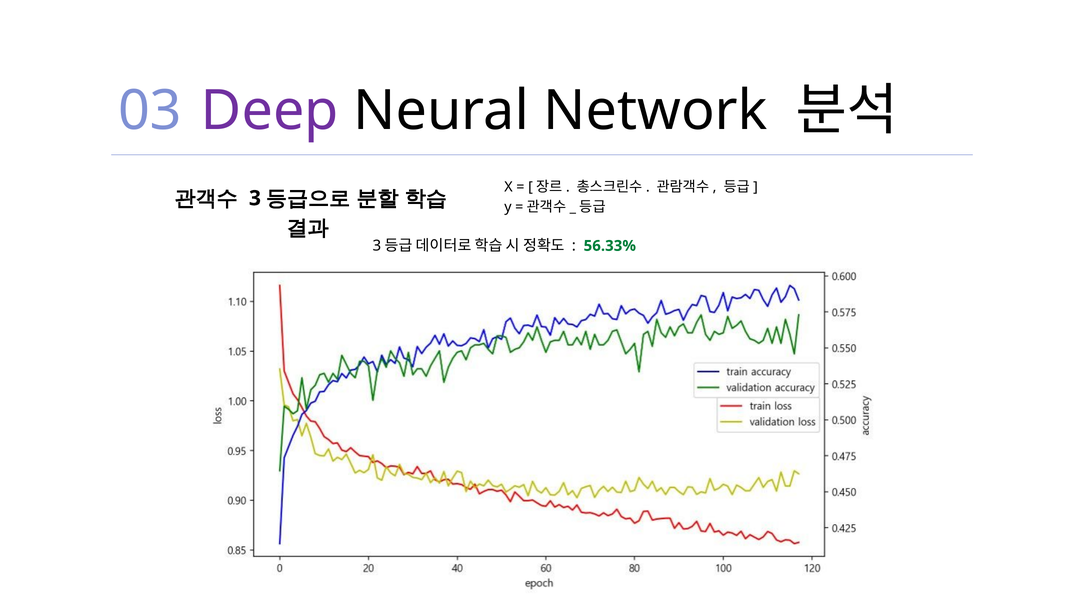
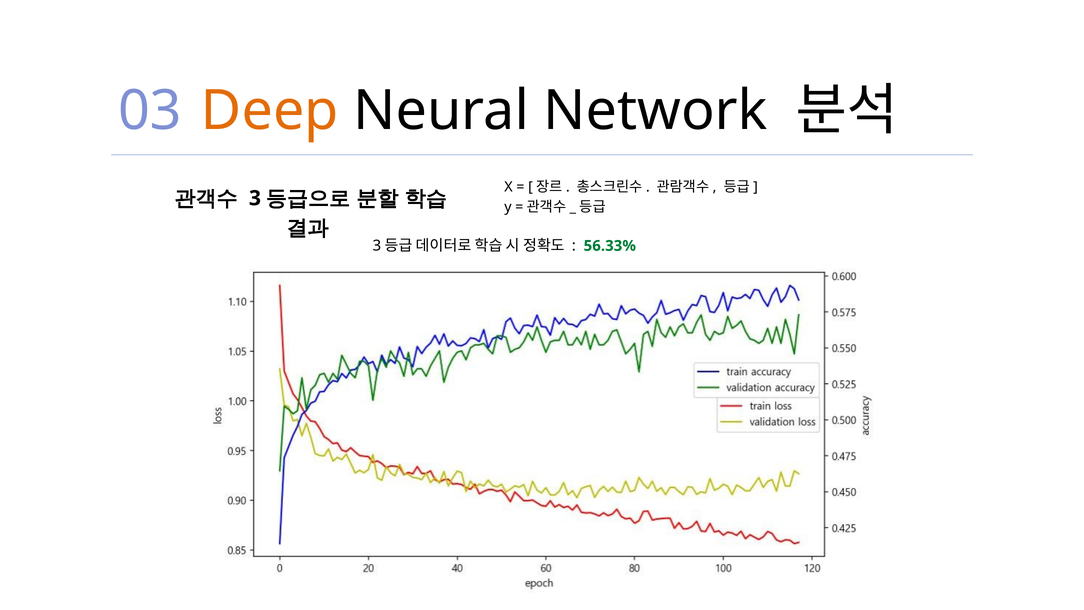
Deep colour: purple -> orange
